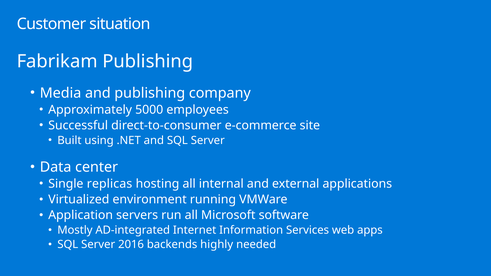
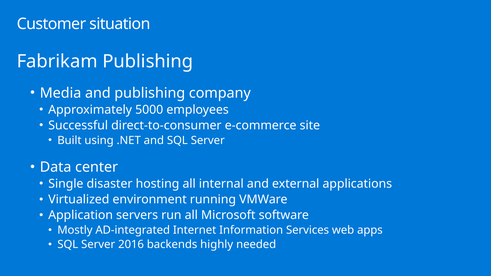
replicas: replicas -> disaster
